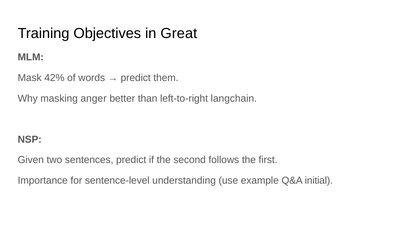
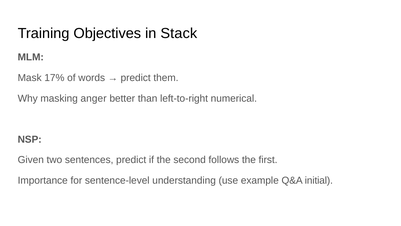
Great: Great -> Stack
42%: 42% -> 17%
langchain: langchain -> numerical
